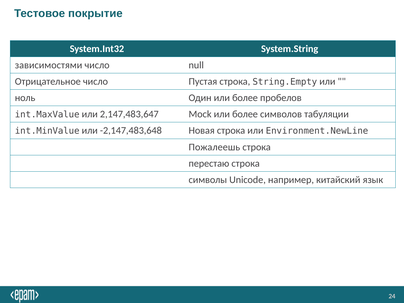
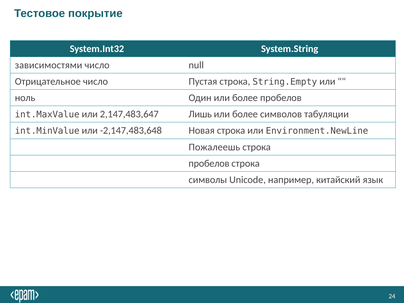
Mock: Mock -> Лишь
перестаю at (209, 163): перестаю -> пробелов
